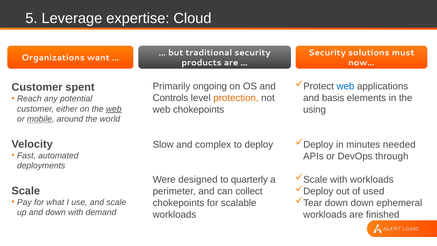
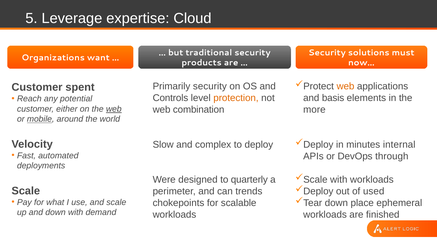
web at (345, 86) colour: blue -> orange
Primarily ongoing: ongoing -> security
web chokepoints: chokepoints -> combination
using: using -> more
needed: needed -> internal
collect: collect -> trends
down down: down -> place
